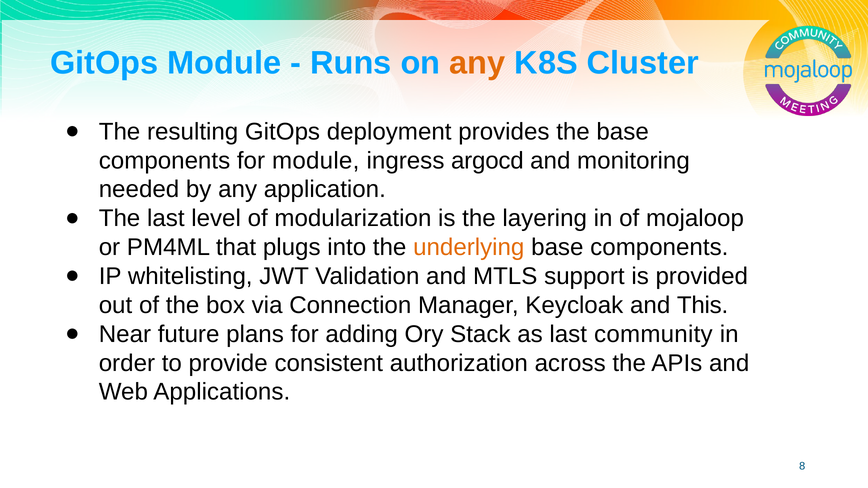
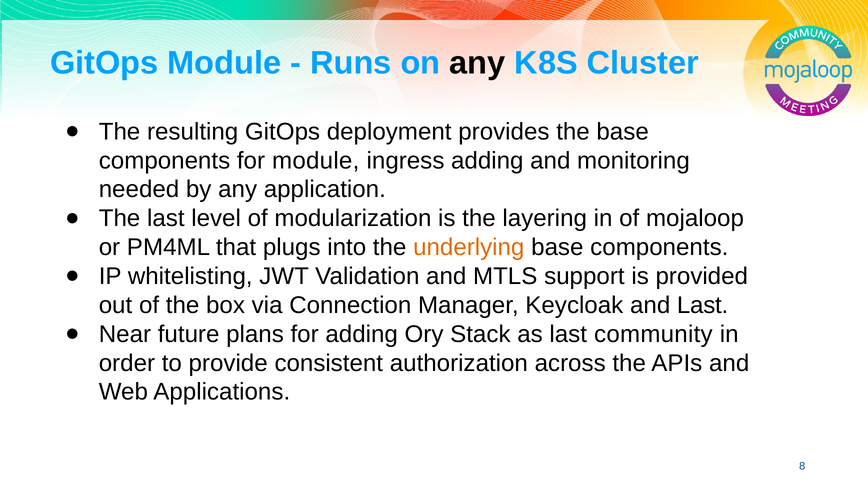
any at (477, 63) colour: orange -> black
ingress argocd: argocd -> adding
and This: This -> Last
